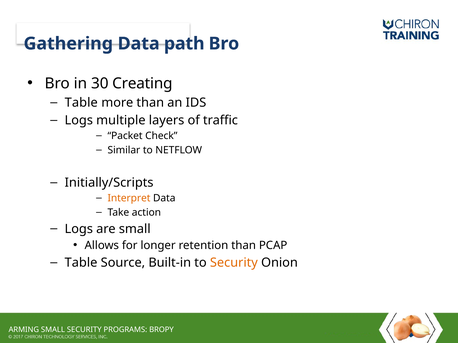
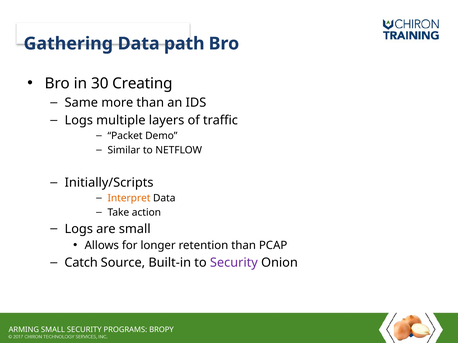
Table at (81, 103): Table -> Same
Check: Check -> Demo
Table at (81, 263): Table -> Catch
Security at (234, 263) colour: orange -> purple
